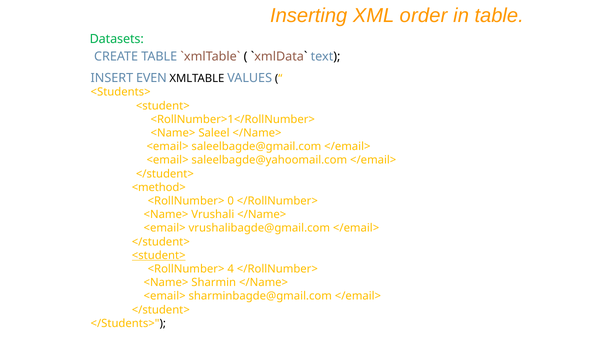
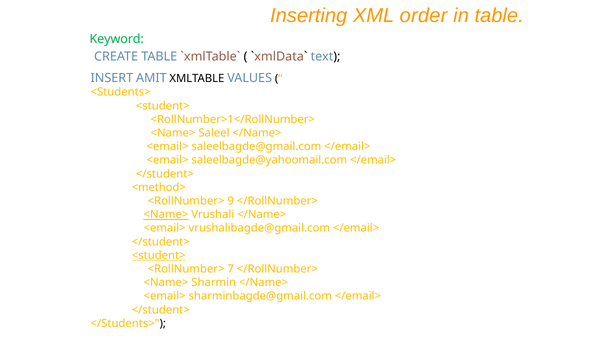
Datasets: Datasets -> Keyword
EVEN: EVEN -> AMIT
0: 0 -> 9
<Name> at (166, 214) underline: none -> present
4: 4 -> 7
